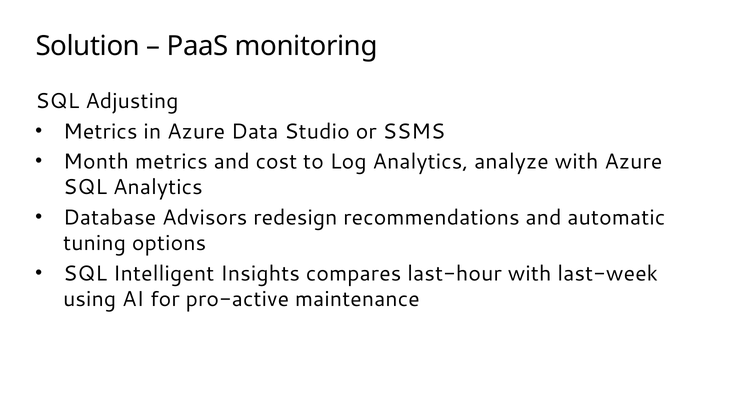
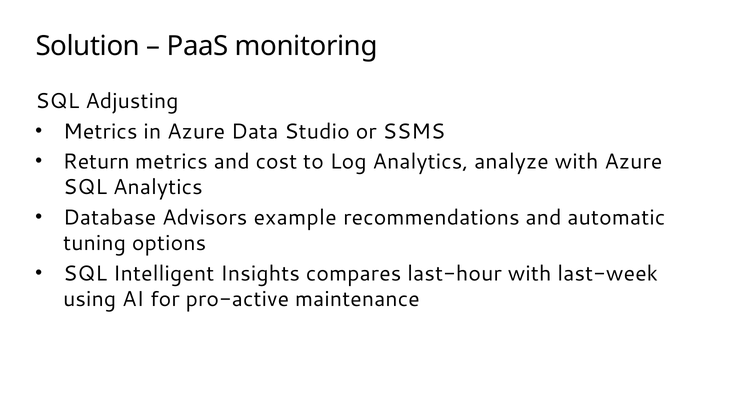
Month: Month -> Return
redesign: redesign -> example
